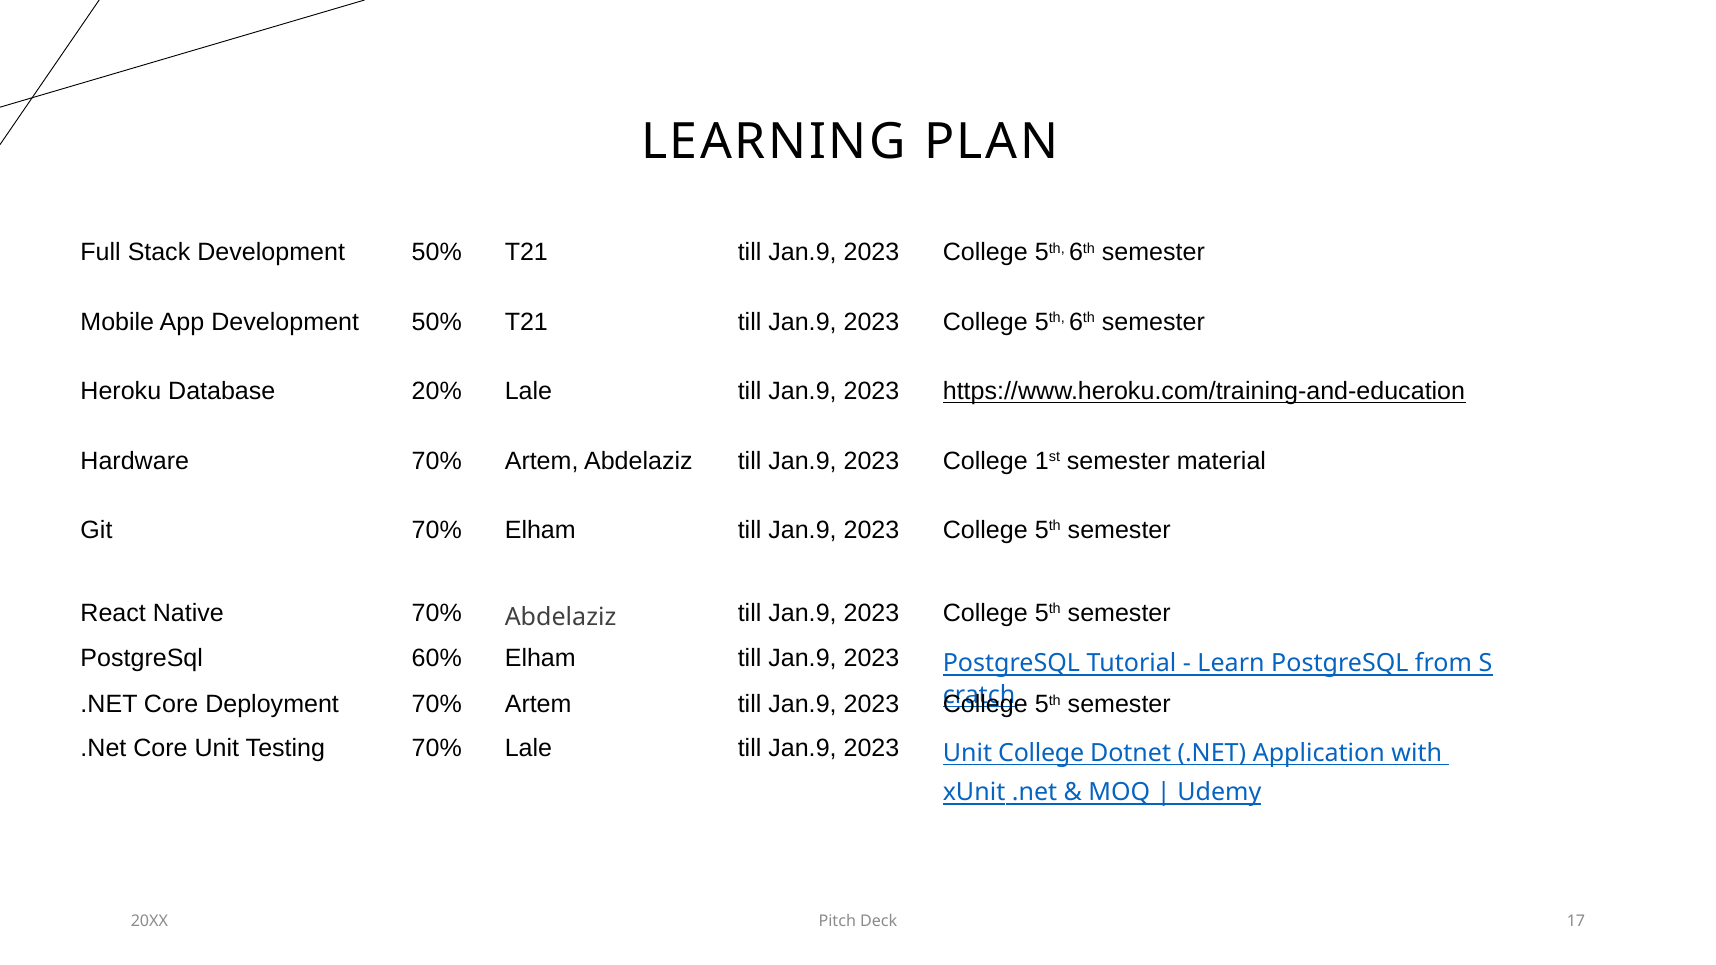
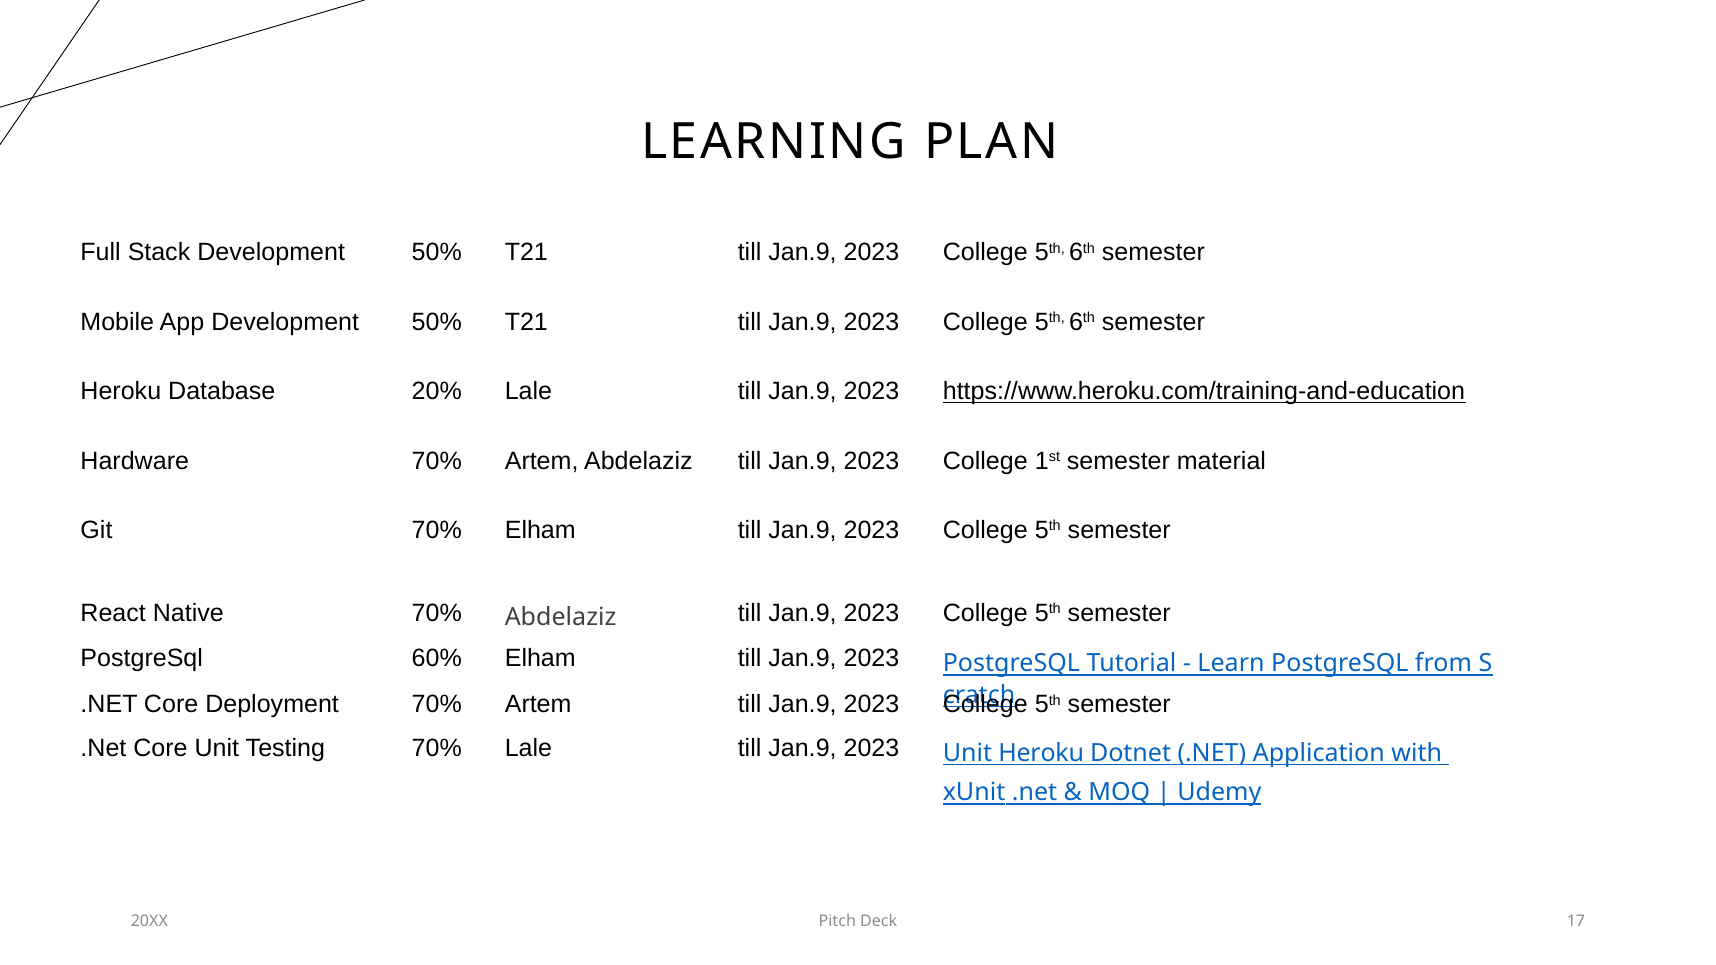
Unit College: College -> Heroku
